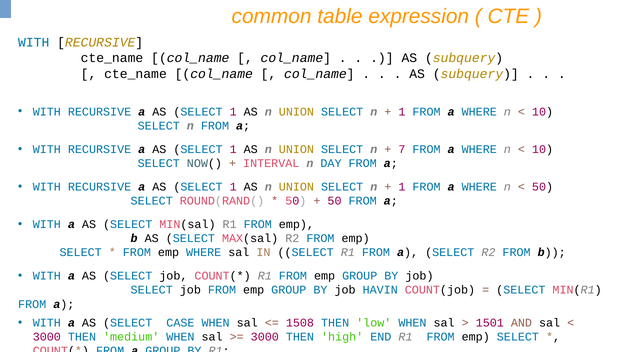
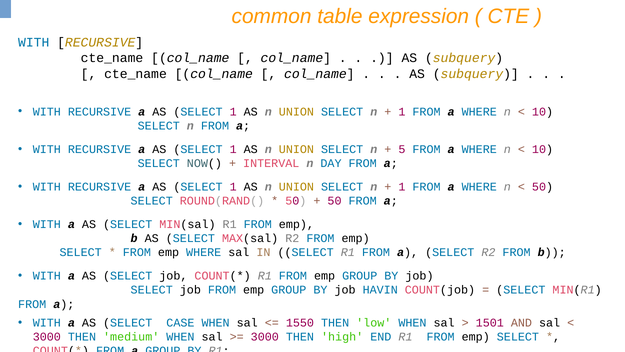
7: 7 -> 5
1508: 1508 -> 1550
